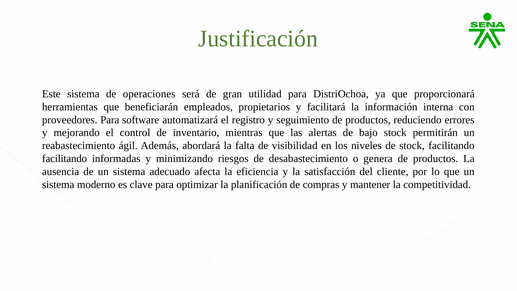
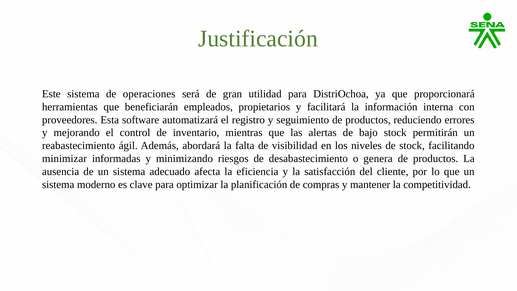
proveedores Para: Para -> Esta
facilitando at (65, 159): facilitando -> minimizar
